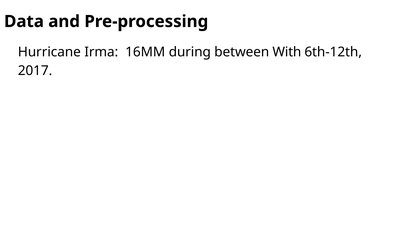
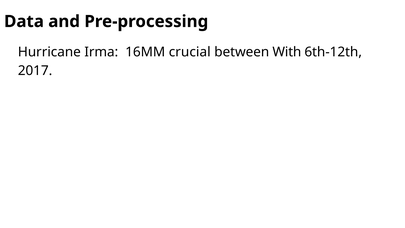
during: during -> crucial
